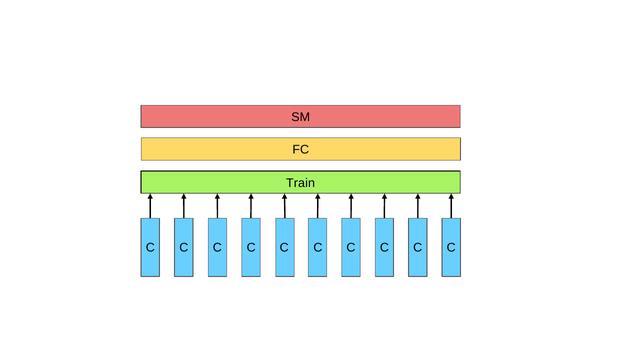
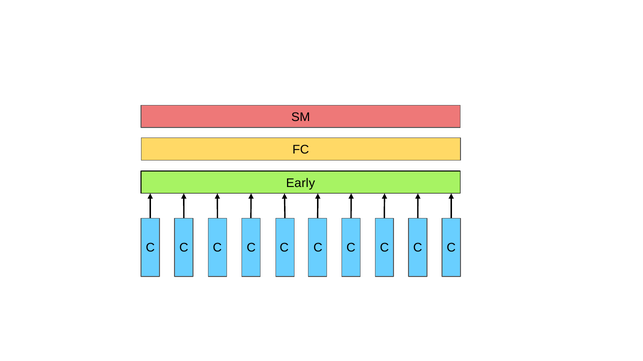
Train: Train -> Early
